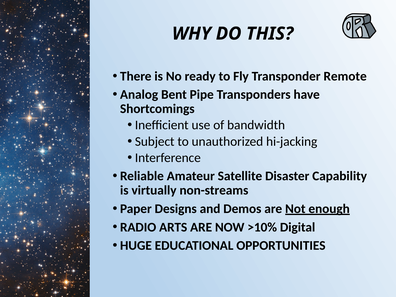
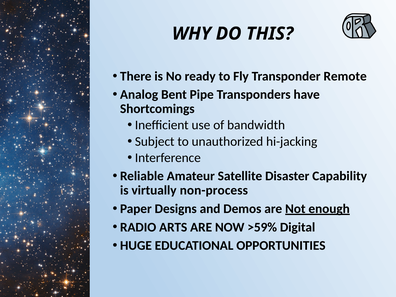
non-streams: non-streams -> non-process
>10%: >10% -> >59%
